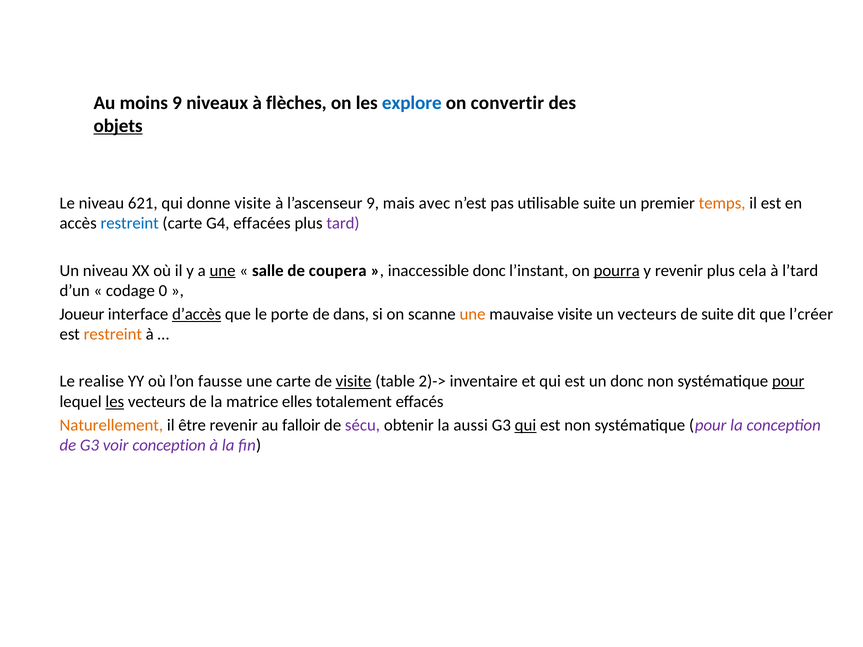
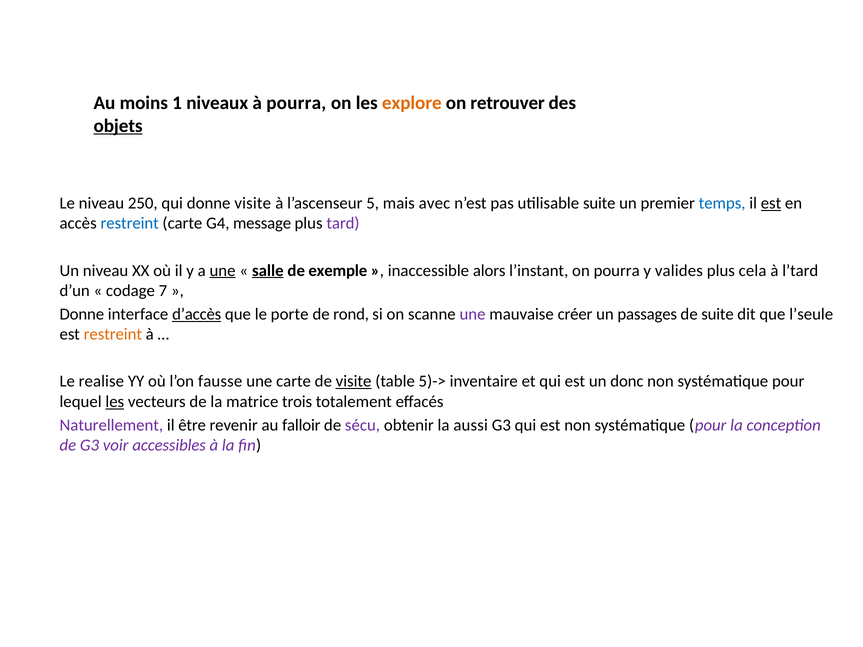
moins 9: 9 -> 1
à flèches: flèches -> pourra
explore colour: blue -> orange
convertir: convertir -> retrouver
621: 621 -> 250
l’ascenseur 9: 9 -> 5
temps colour: orange -> blue
est at (771, 203) underline: none -> present
effacées: effacées -> message
salle underline: none -> present
coupera: coupera -> exemple
inaccessible donc: donc -> alors
pourra at (617, 271) underline: present -> none
y revenir: revenir -> valides
0: 0 -> 7
Joueur at (82, 314): Joueur -> Donne
dans: dans -> rond
une at (473, 314) colour: orange -> purple
mauvaise visite: visite -> créer
un vecteurs: vecteurs -> passages
l’créer: l’créer -> l’seule
2)->: 2)-> -> 5)->
pour at (788, 382) underline: present -> none
elles: elles -> trois
Naturellement colour: orange -> purple
qui at (525, 425) underline: present -> none
voir conception: conception -> accessibles
